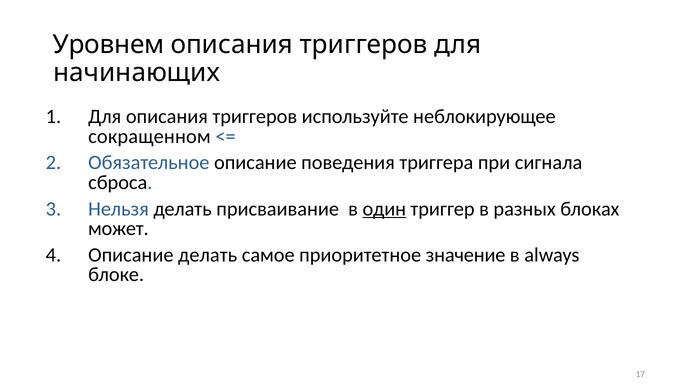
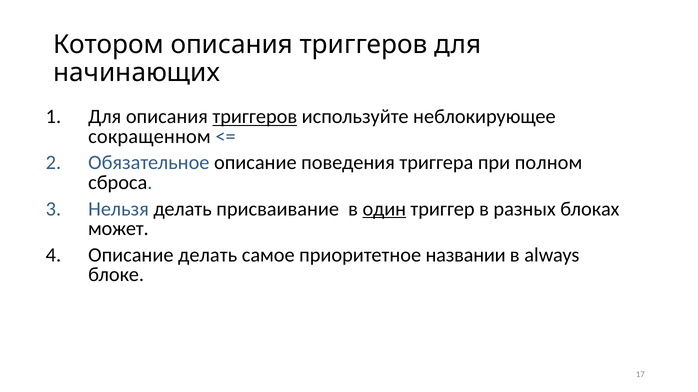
Уровнем: Уровнем -> Котором
триггеров at (255, 117) underline: none -> present
сигнала: сигнала -> полном
значение: значение -> названии
